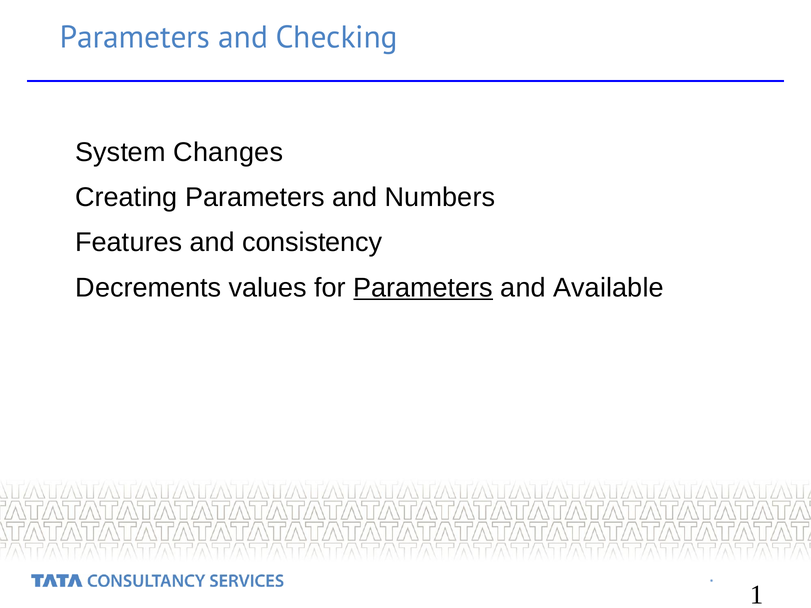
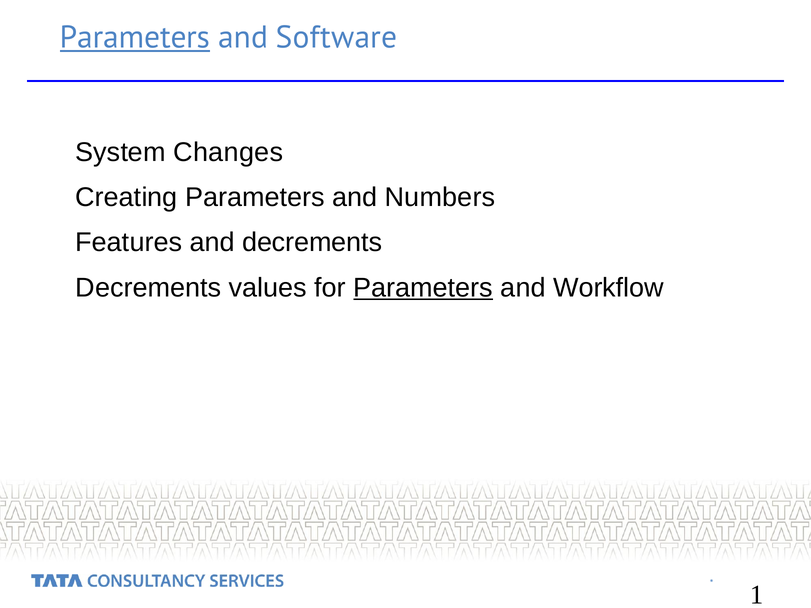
Parameters at (135, 38) underline: none -> present
Checking: Checking -> Software
and consistency: consistency -> decrements
Available: Available -> Workflow
